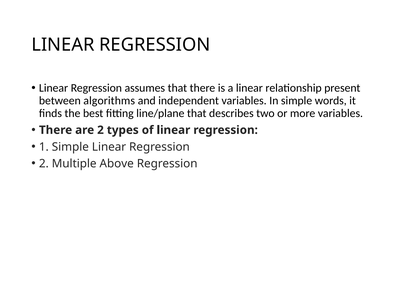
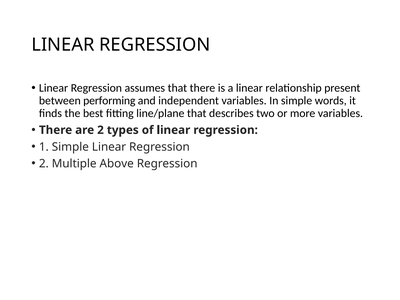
algorithms: algorithms -> performing
